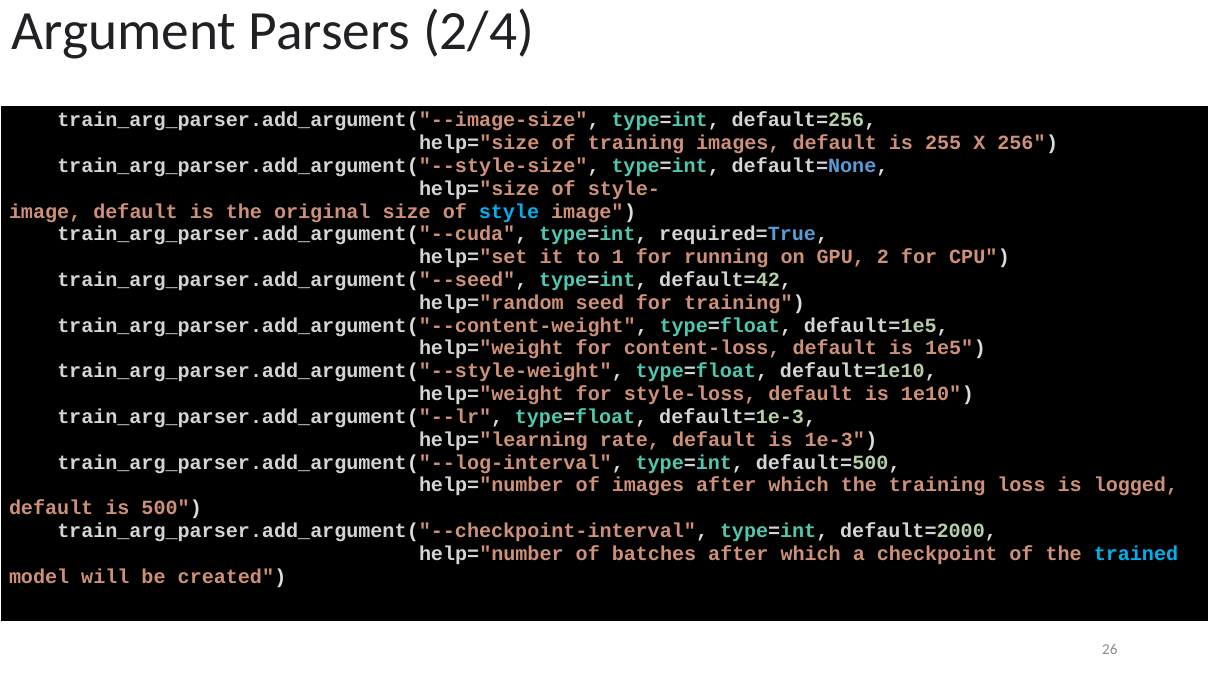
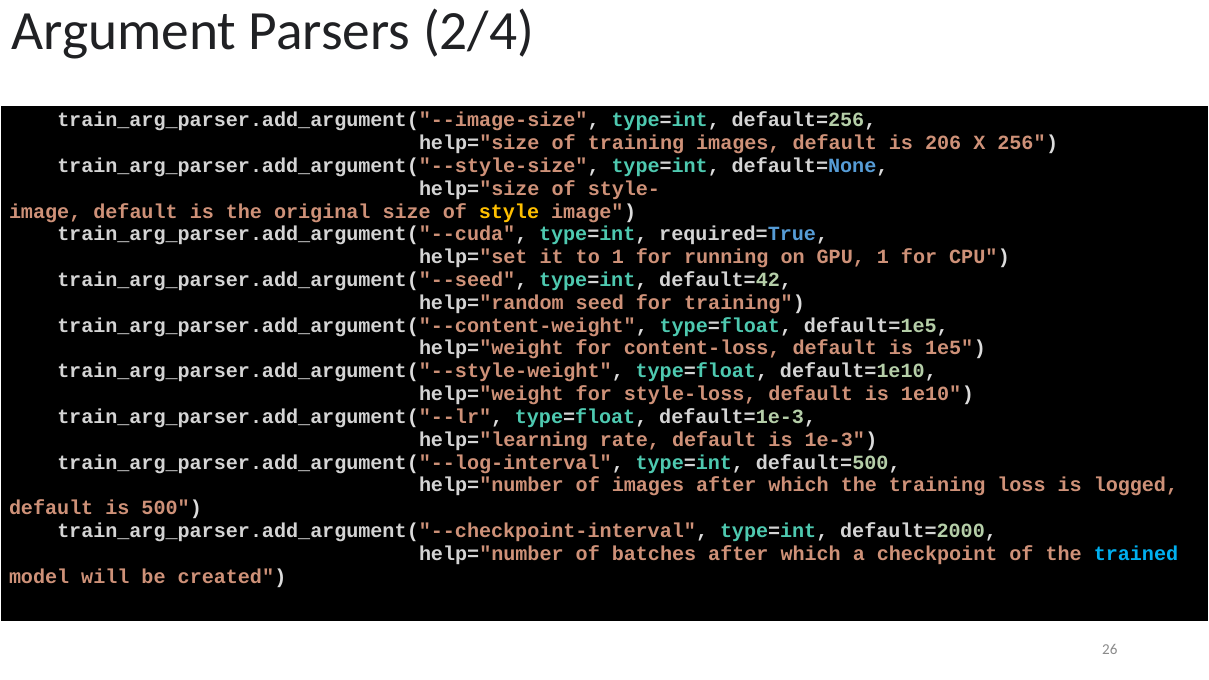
255: 255 -> 206
style colour: light blue -> yellow
GPU 2: 2 -> 1
